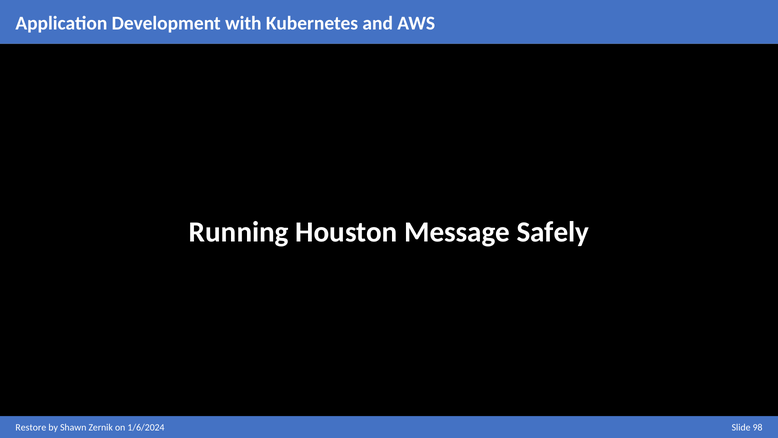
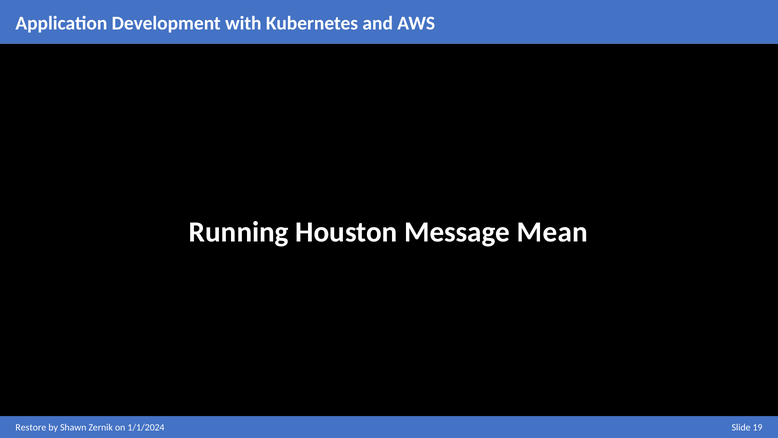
Safely: Safely -> Mean
1/6/2024: 1/6/2024 -> 1/1/2024
98: 98 -> 19
